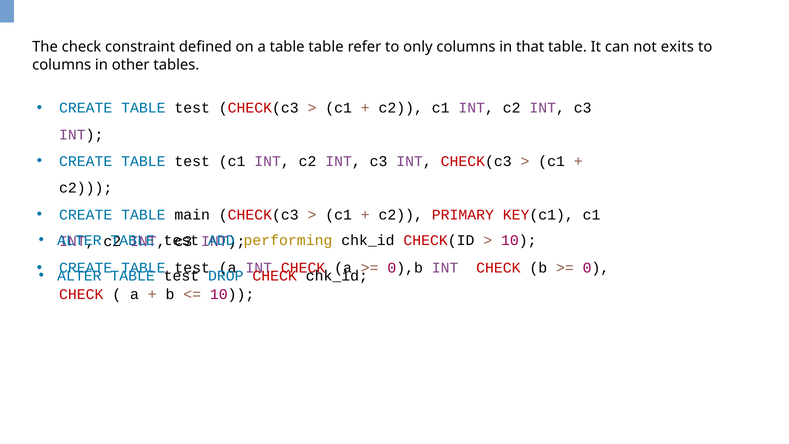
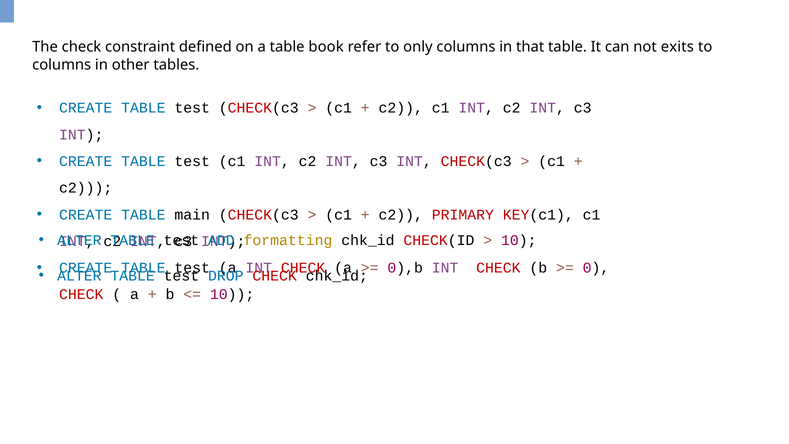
table table: table -> book
performing: performing -> formatting
